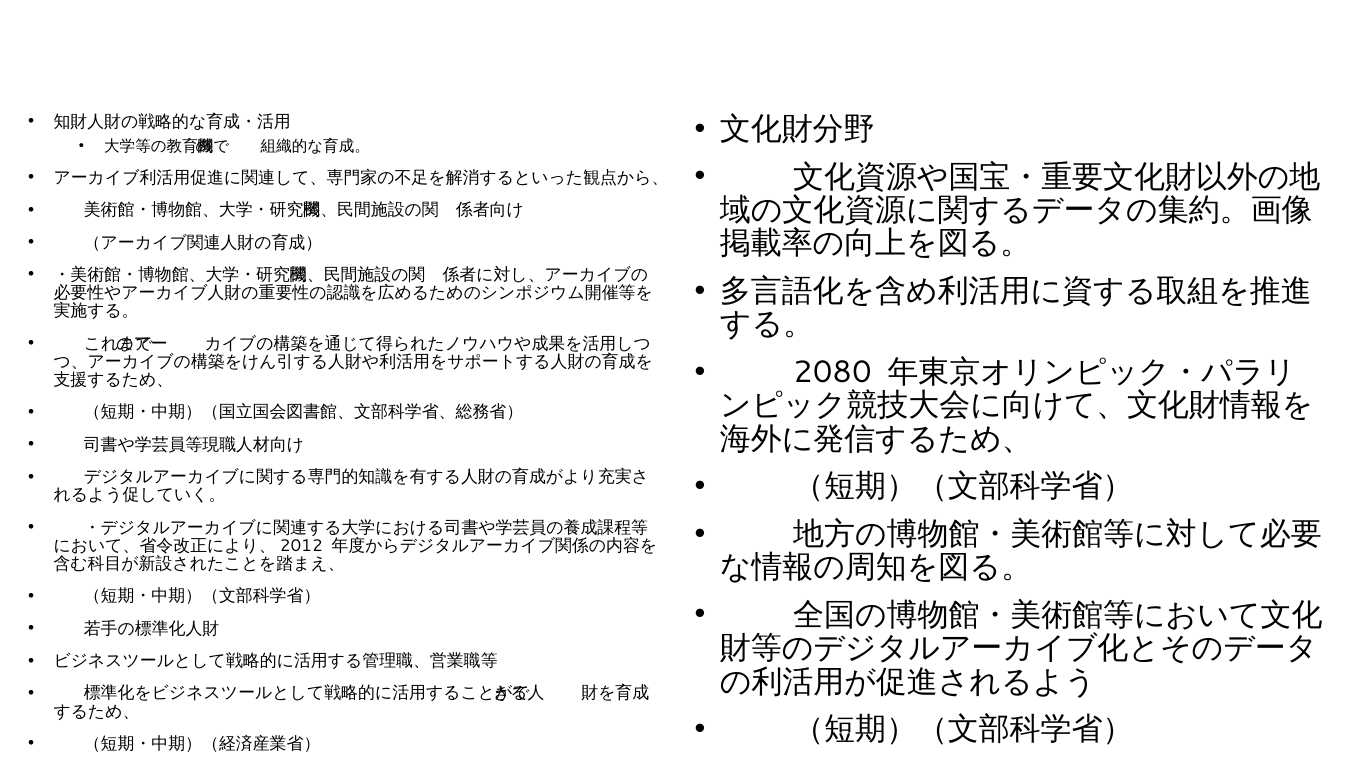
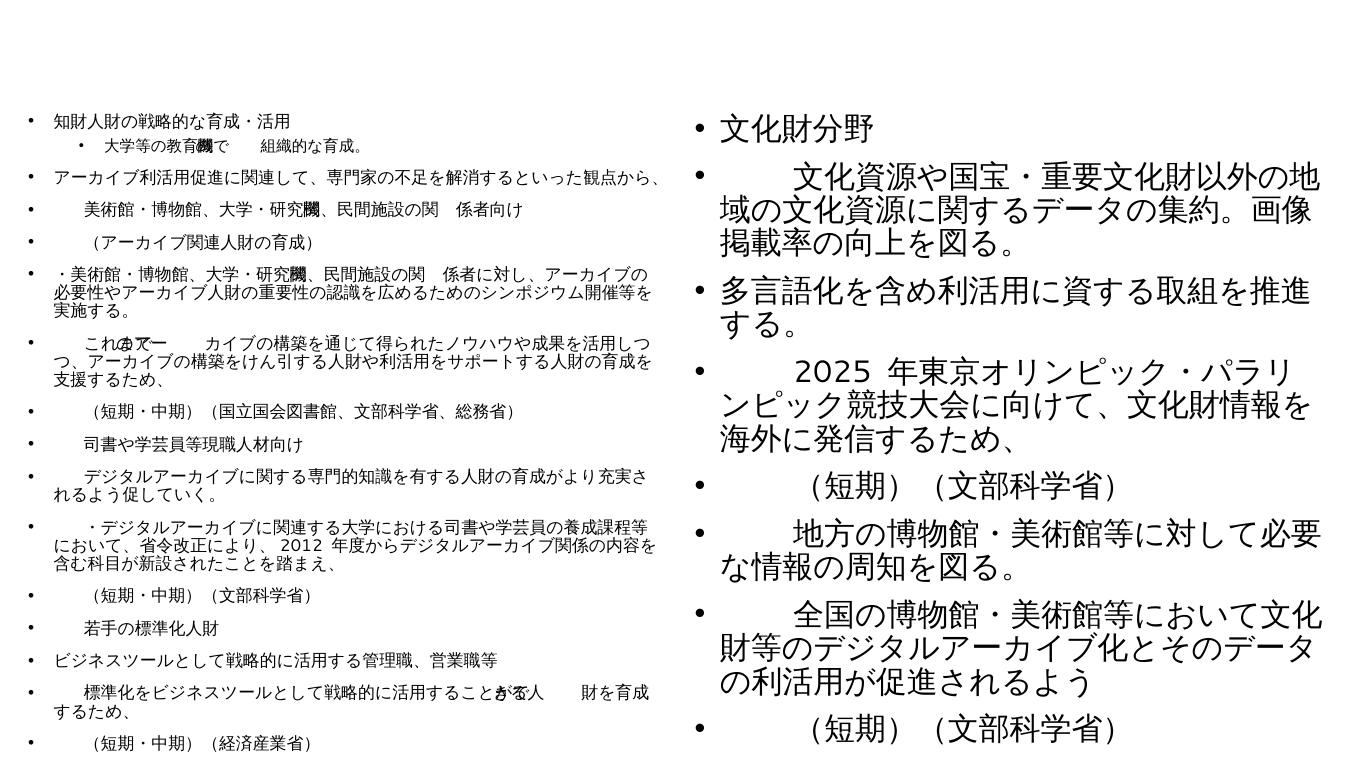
2080: 2080 -> 2025
